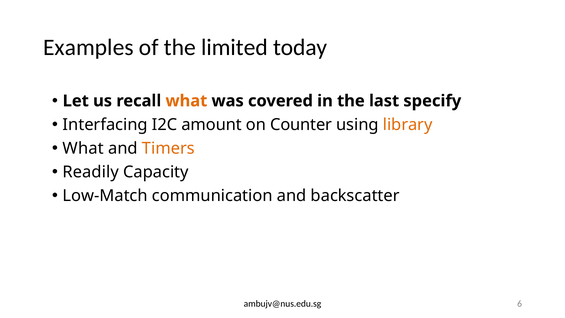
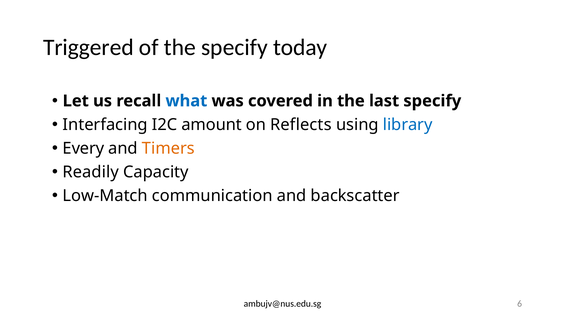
Examples: Examples -> Triggered
the limited: limited -> specify
what at (186, 101) colour: orange -> blue
Counter: Counter -> Reflects
library colour: orange -> blue
What at (83, 148): What -> Every
